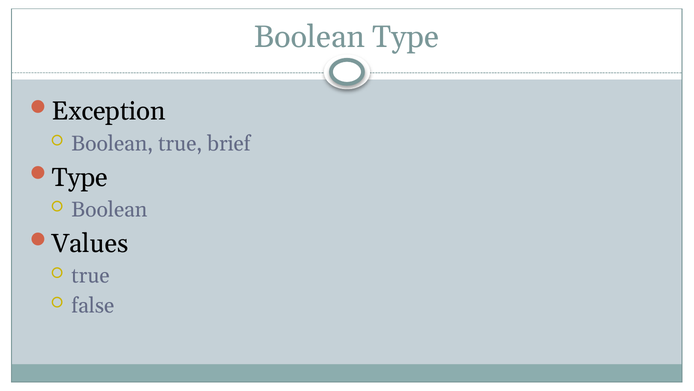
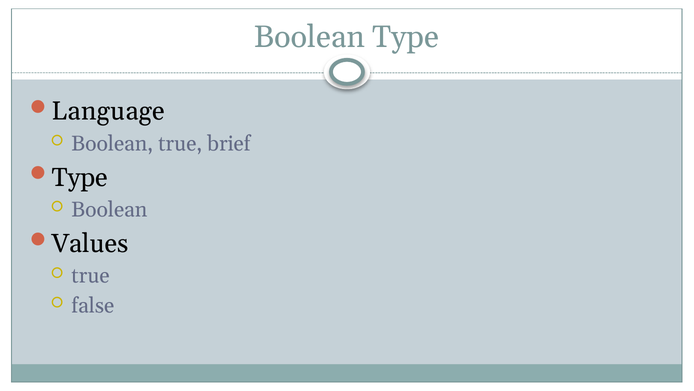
Exception: Exception -> Language
